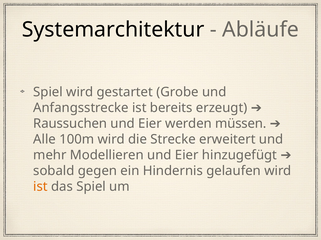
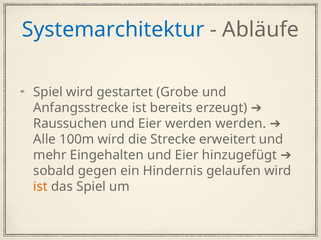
Systemarchitektur colour: black -> blue
werden müssen: müssen -> werden
Modellieren: Modellieren -> Eingehalten
